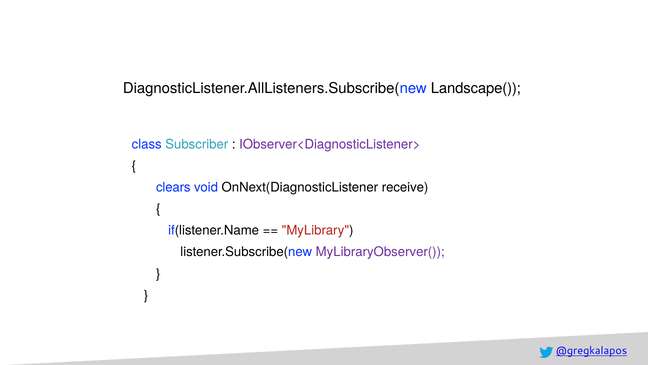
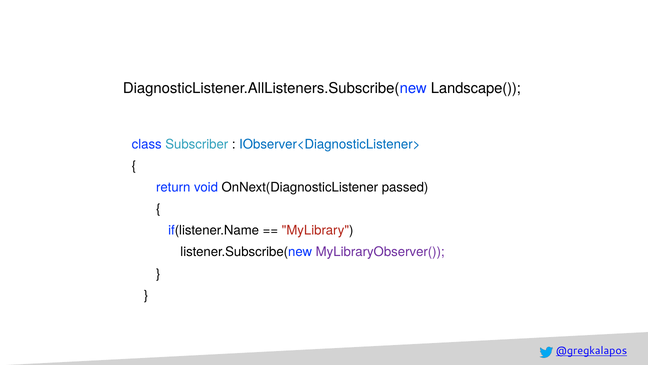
IObserver<DiagnosticListener> colour: purple -> blue
clears: clears -> return
receive: receive -> passed
